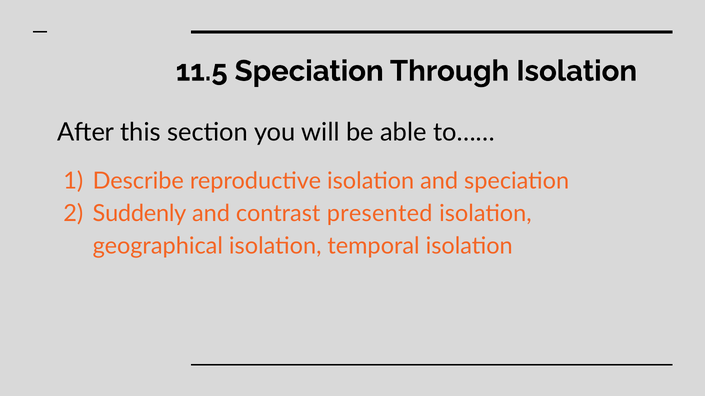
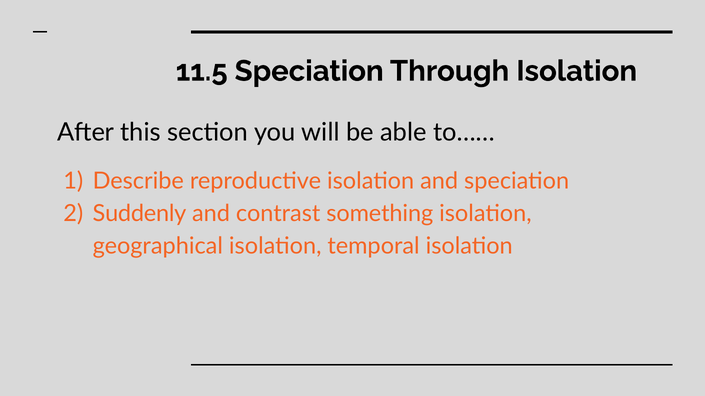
presented: presented -> something
